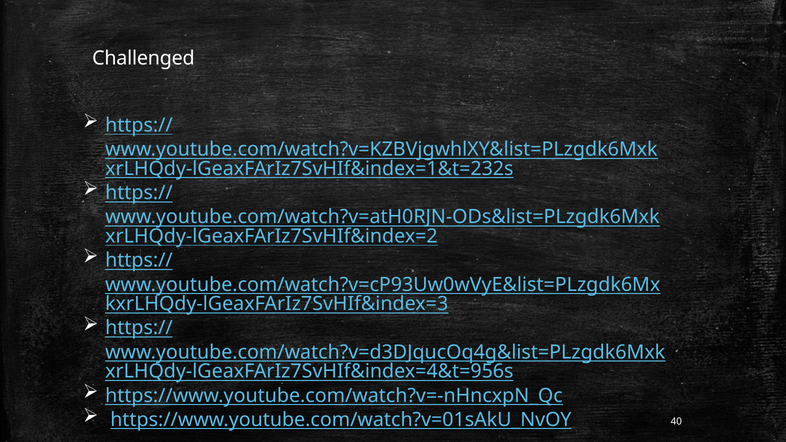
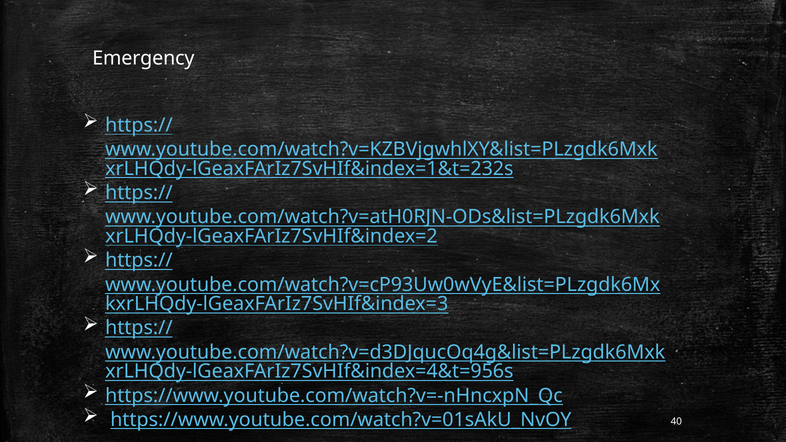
Challenged: Challenged -> Emergency
